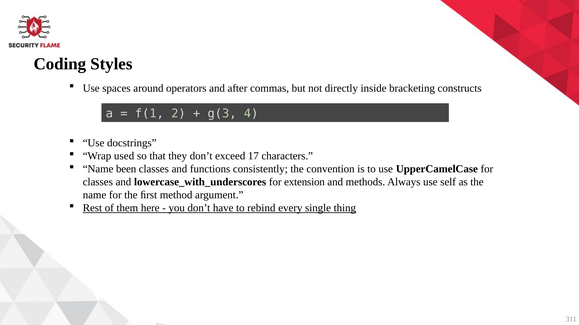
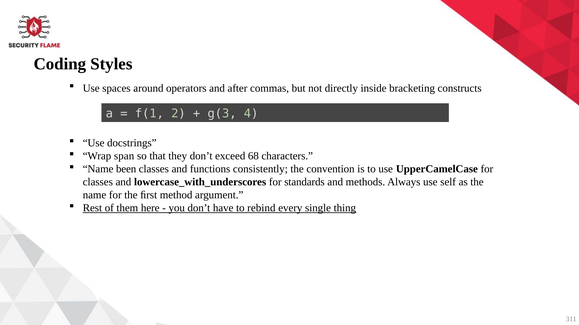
used: used -> span
17: 17 -> 68
extension: extension -> standards
